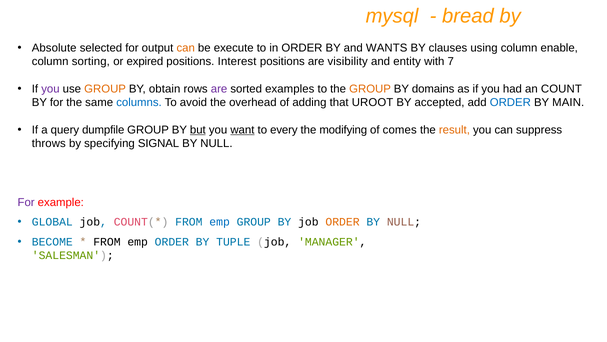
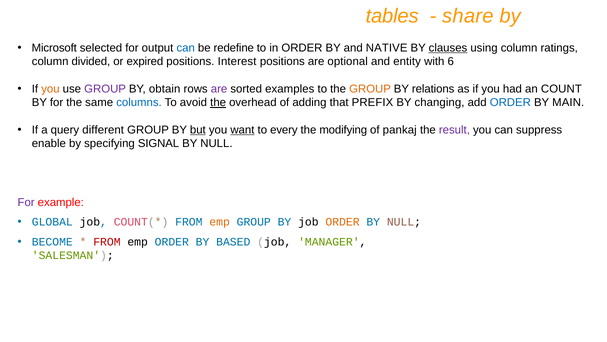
mysql: mysql -> tables
bread: bread -> share
Absolute: Absolute -> Microsoft
can at (186, 48) colour: orange -> blue
execute: execute -> redefine
WANTS: WANTS -> NATIVE
clauses underline: none -> present
enable: enable -> ratings
sorting: sorting -> divided
visibility: visibility -> optional
7: 7 -> 6
you at (50, 89) colour: purple -> orange
GROUP at (105, 89) colour: orange -> purple
domains: domains -> relations
the at (218, 102) underline: none -> present
UROOT: UROOT -> PREFIX
accepted: accepted -> changing
dumpfile: dumpfile -> different
comes: comes -> pankaj
result colour: orange -> purple
throws: throws -> enable
emp at (220, 222) colour: blue -> orange
FROM at (107, 242) colour: black -> red
TUPLE: TUPLE -> BASED
